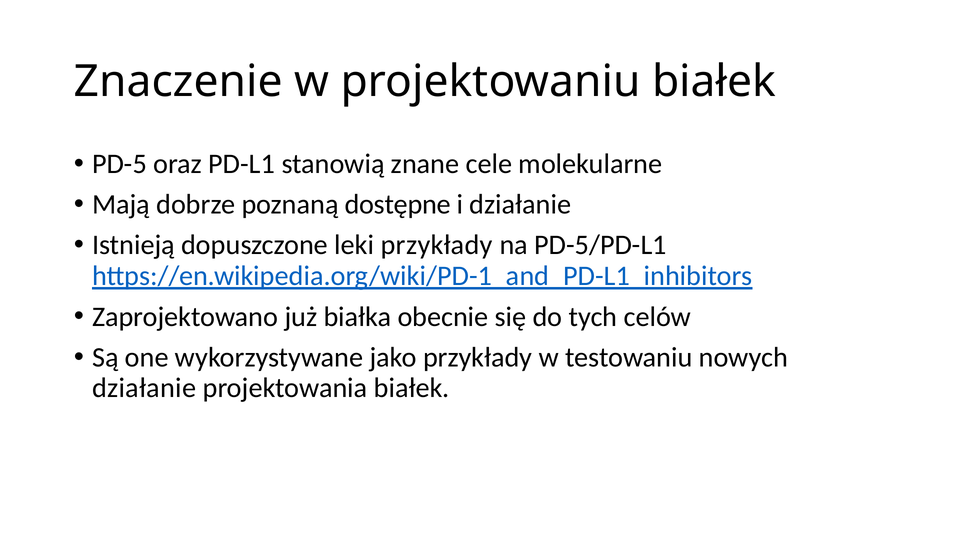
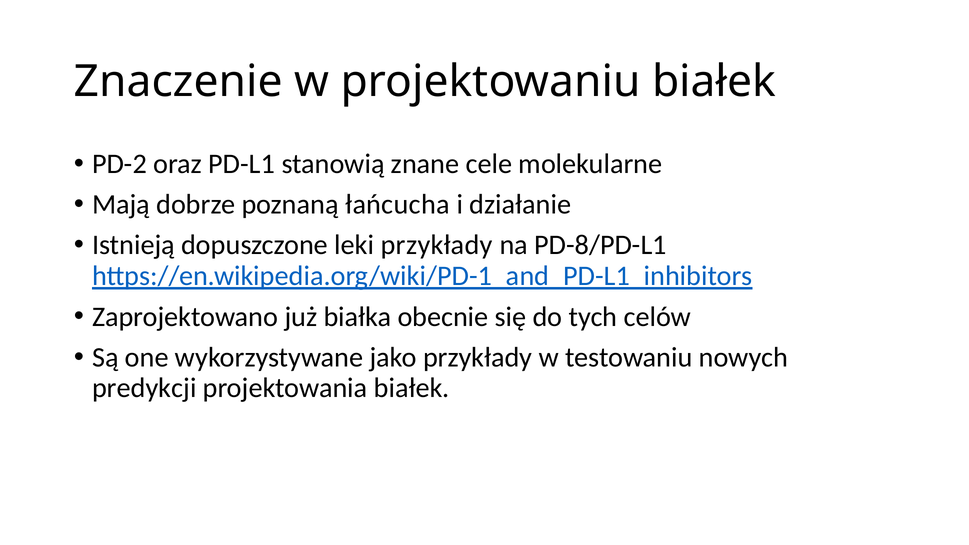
PD-5: PD-5 -> PD-2
dostępne: dostępne -> łańcucha
PD-5/PD-L1: PD-5/PD-L1 -> PD-8/PD-L1
działanie at (144, 388): działanie -> predykcji
